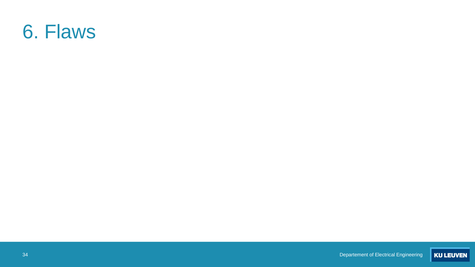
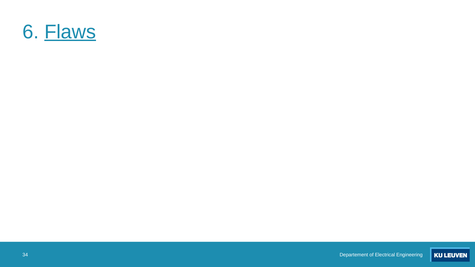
Flaws underline: none -> present
